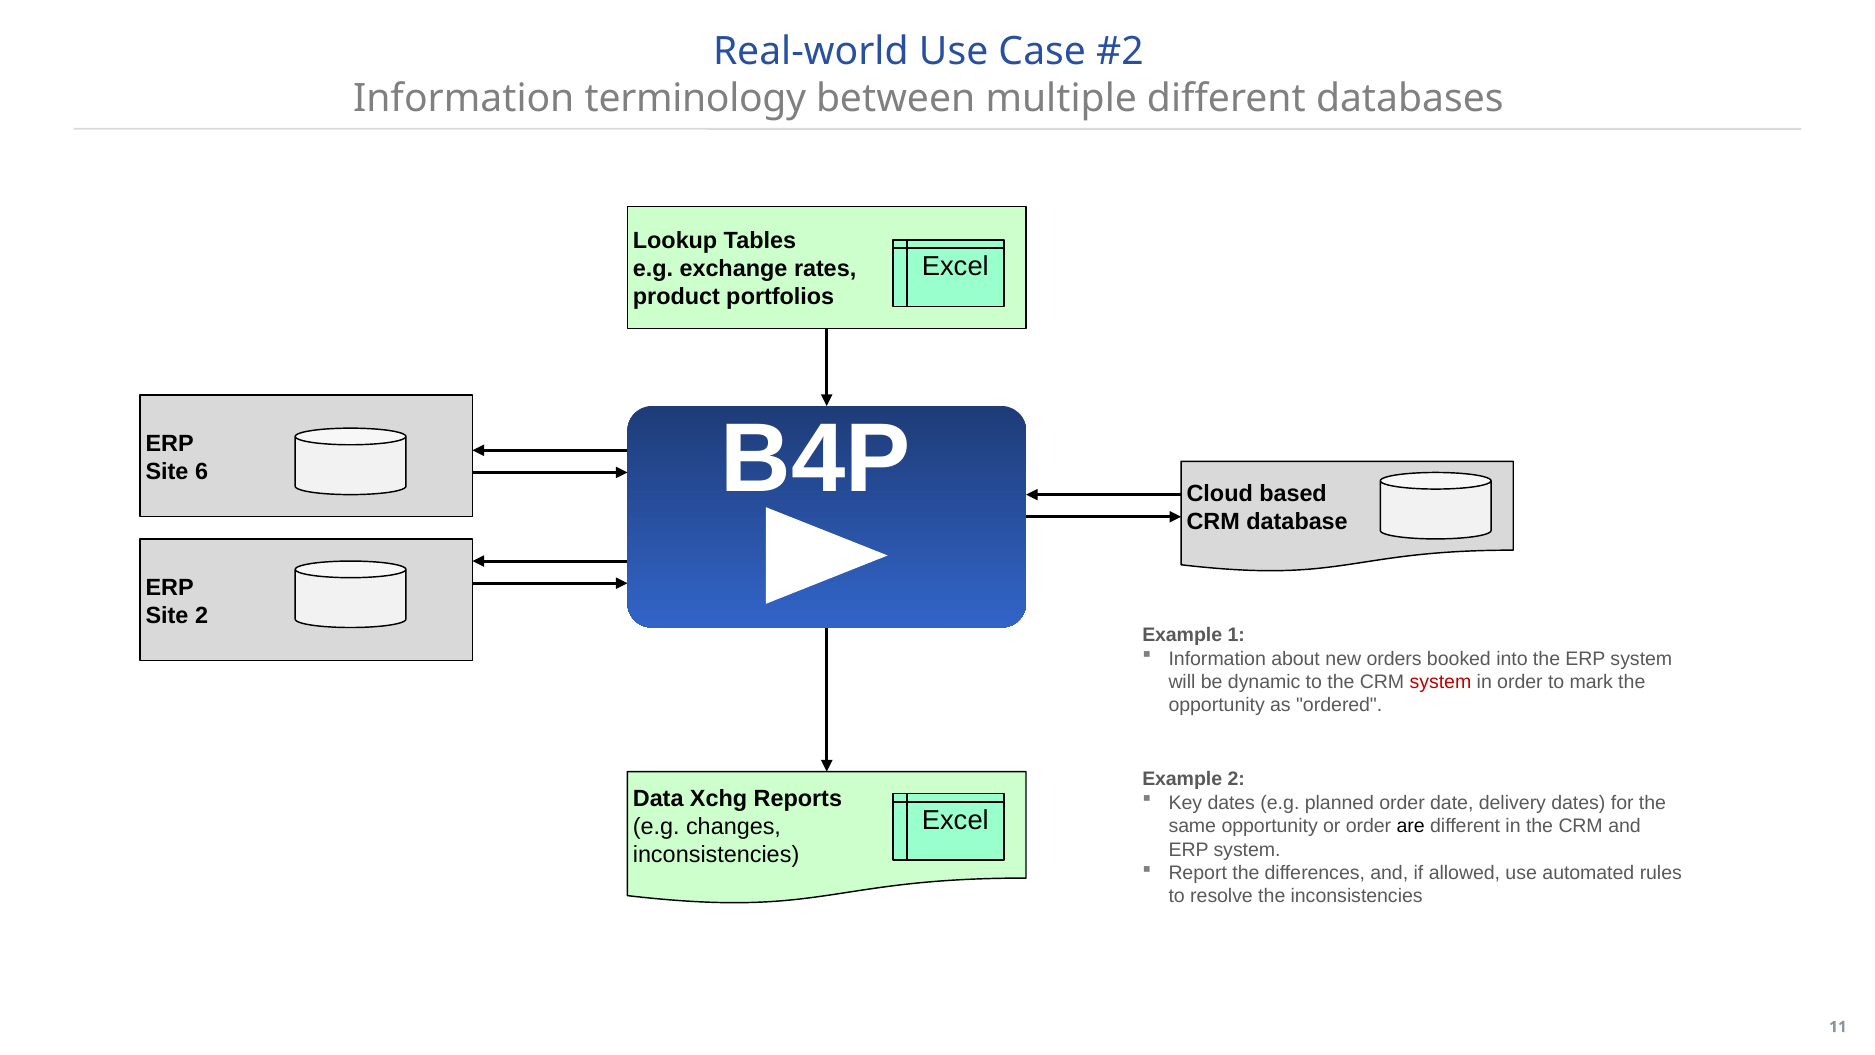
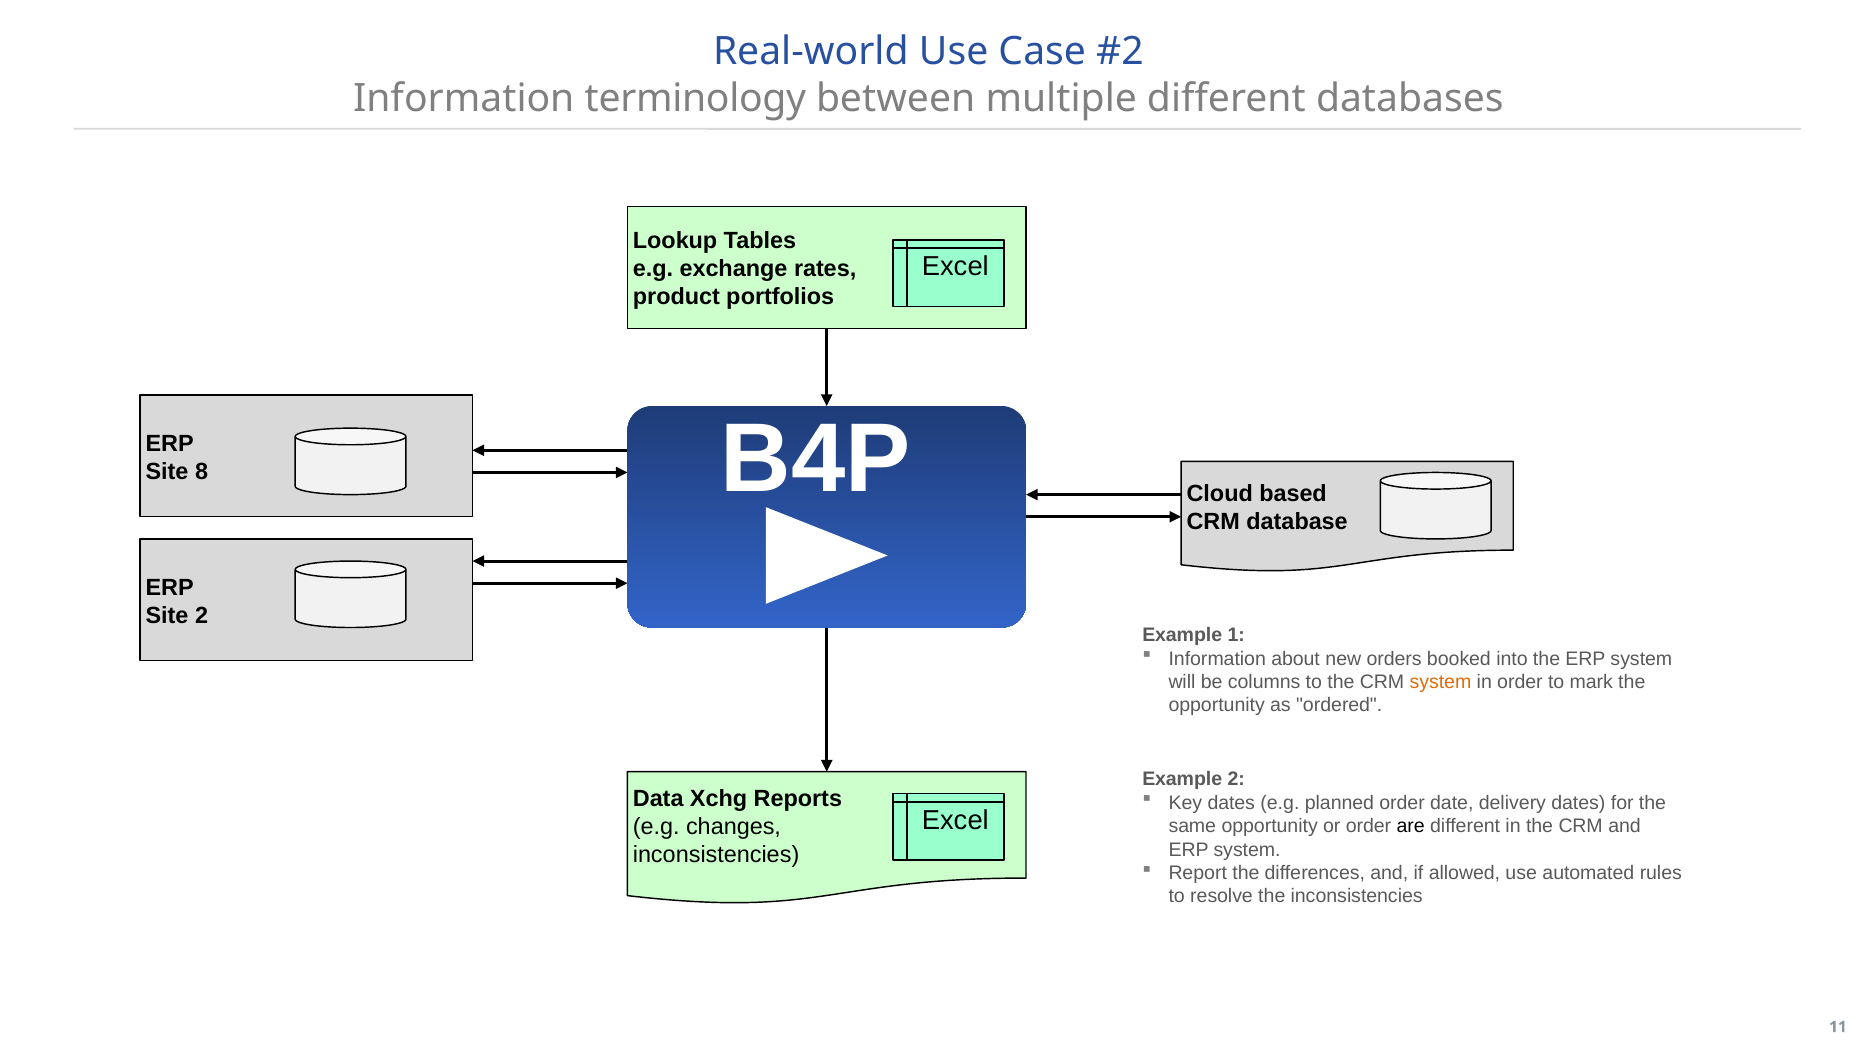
6: 6 -> 8
dynamic: dynamic -> columns
system at (1440, 682) colour: red -> orange
